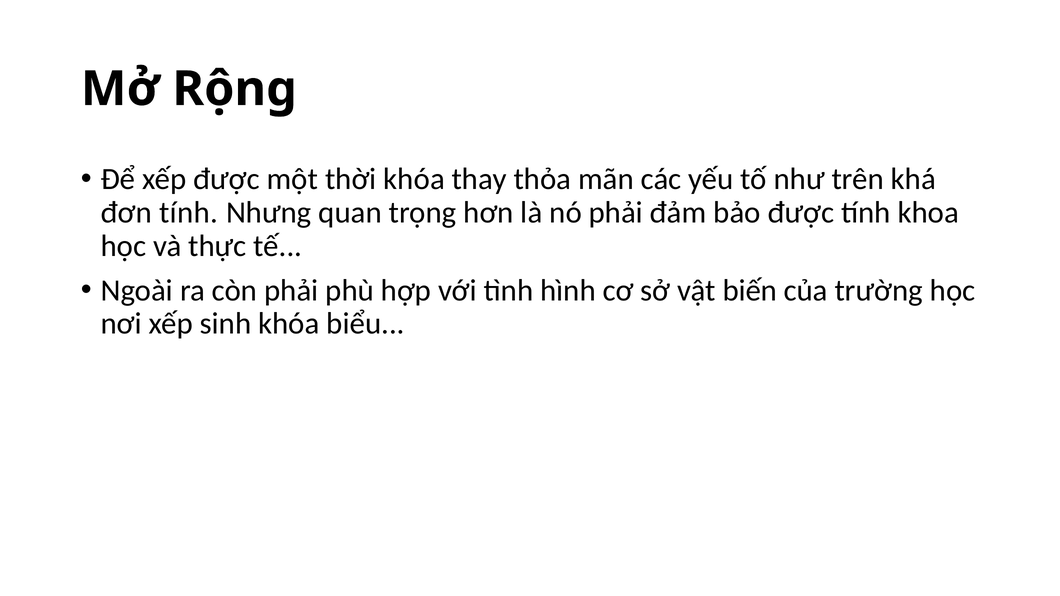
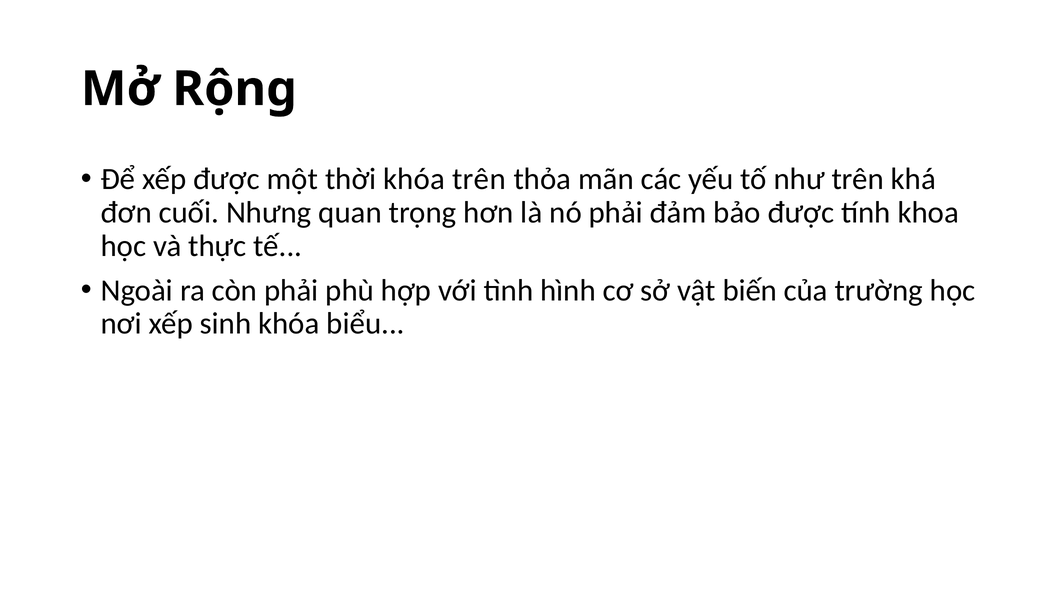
khóa thay: thay -> trên
đơn tính: tính -> cuối
